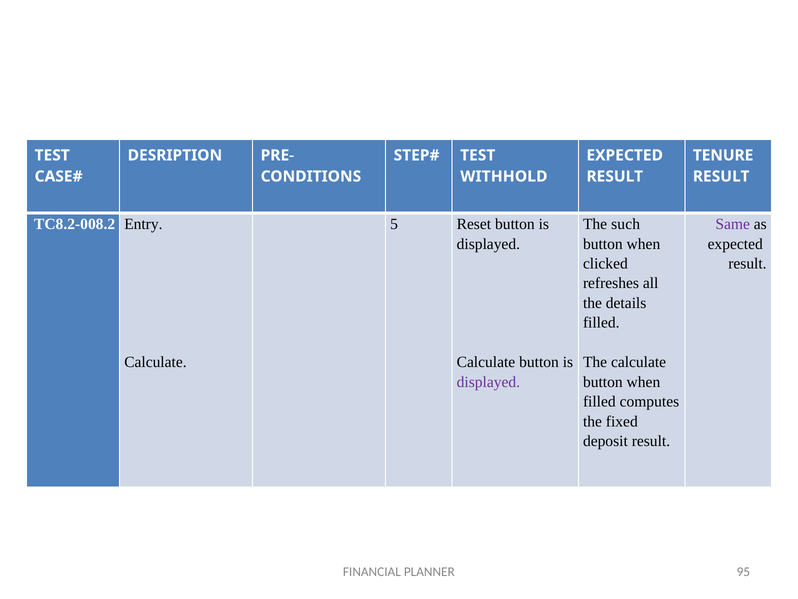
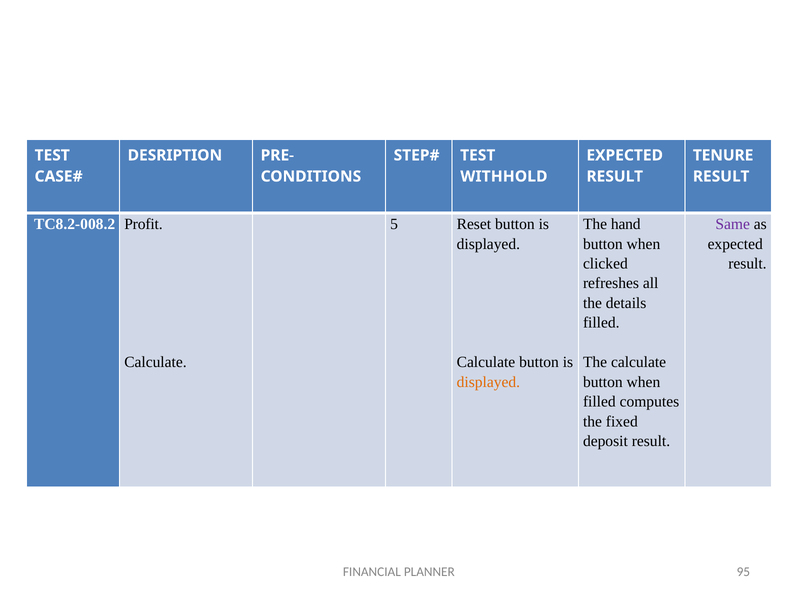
Entry: Entry -> Profit
such: such -> hand
displayed at (488, 382) colour: purple -> orange
